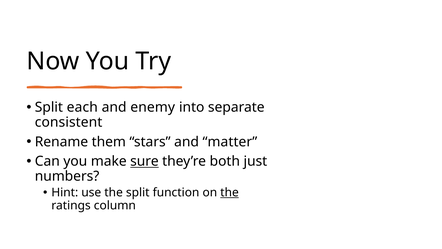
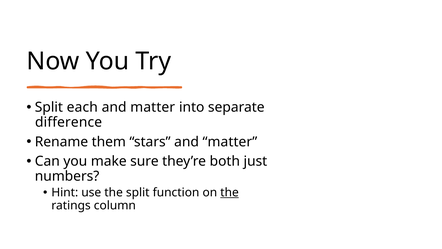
enemy at (153, 107): enemy -> matter
consistent: consistent -> difference
sure underline: present -> none
